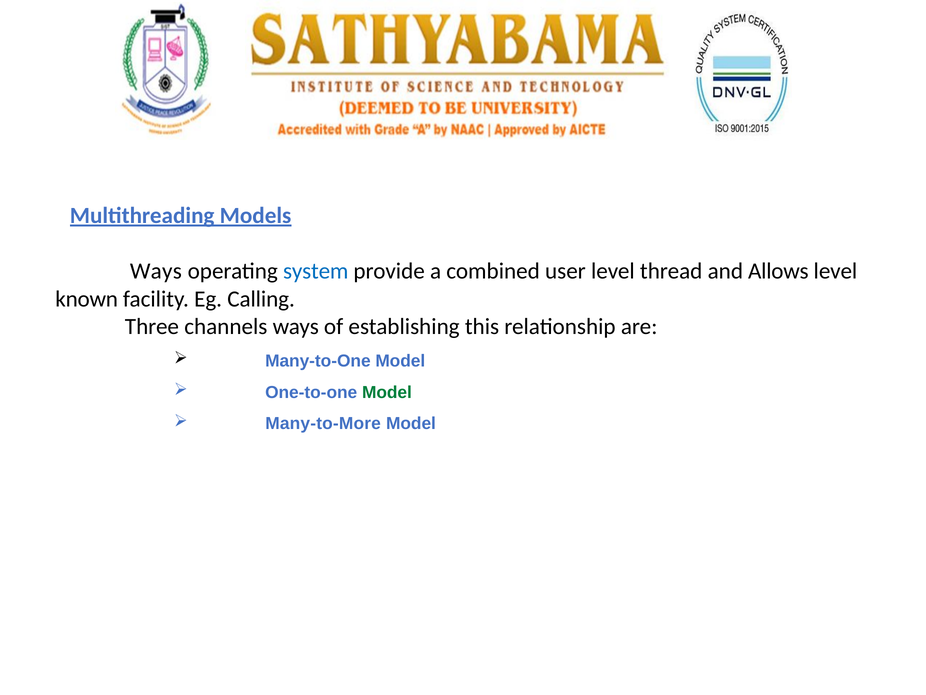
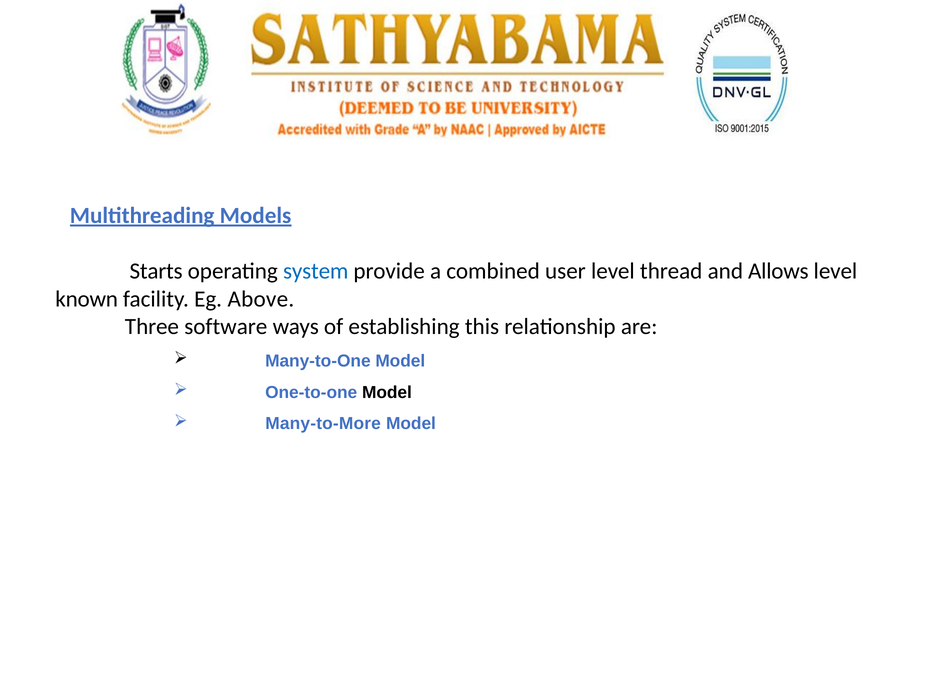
Ways at (156, 271): Ways -> Starts
Calling: Calling -> Above
channels: channels -> software
Model at (387, 392) colour: green -> black
